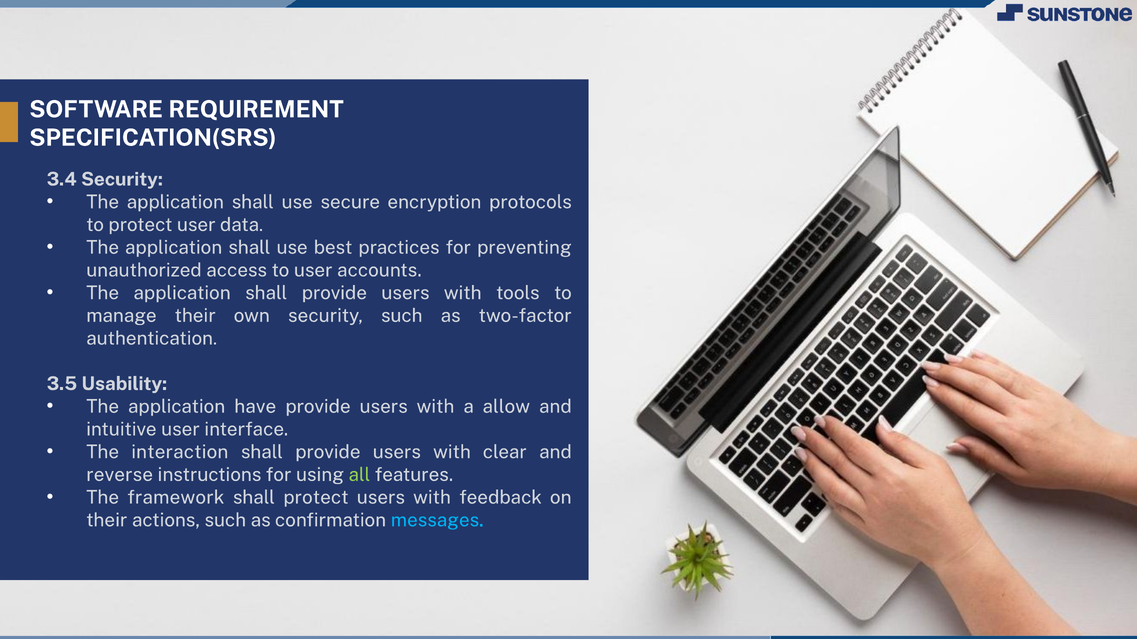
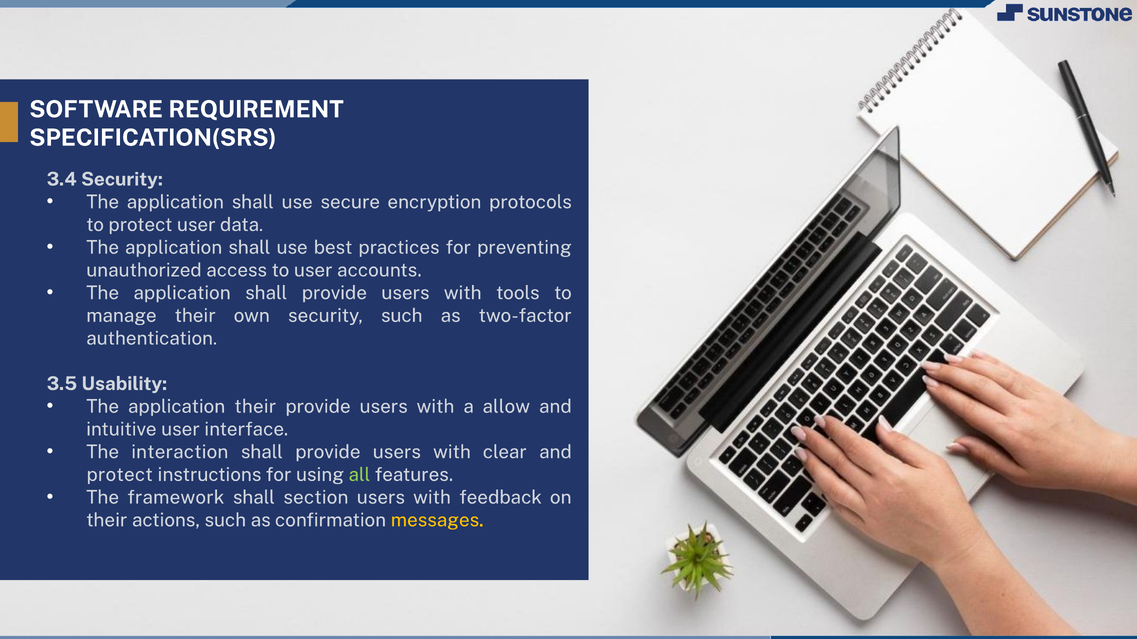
application have: have -> their
reverse at (120, 475): reverse -> protect
shall protect: protect -> section
messages colour: light blue -> yellow
